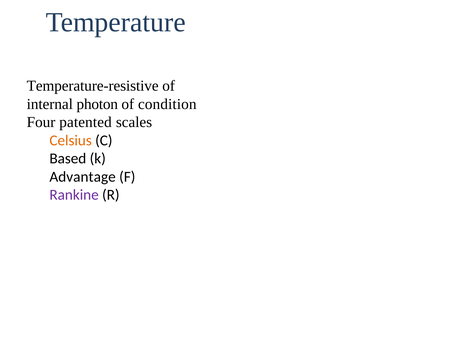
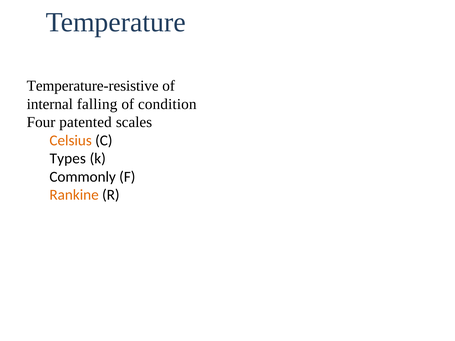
photon: photon -> falling
Based: Based -> Types
Advantage: Advantage -> Commonly
Rankine colour: purple -> orange
